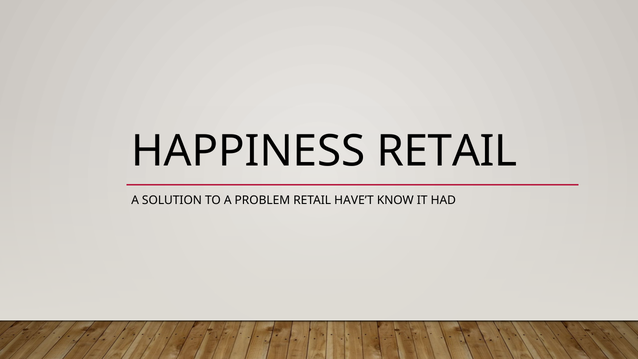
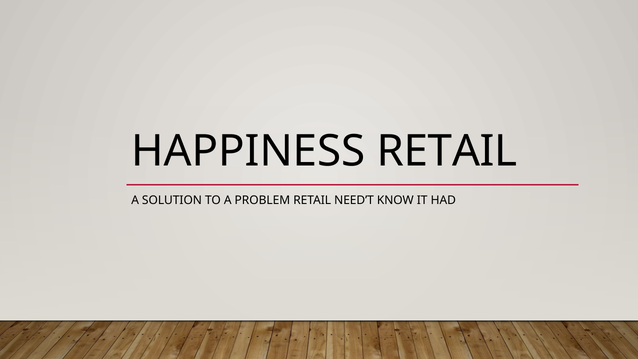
HAVE’T: HAVE’T -> NEED’T
